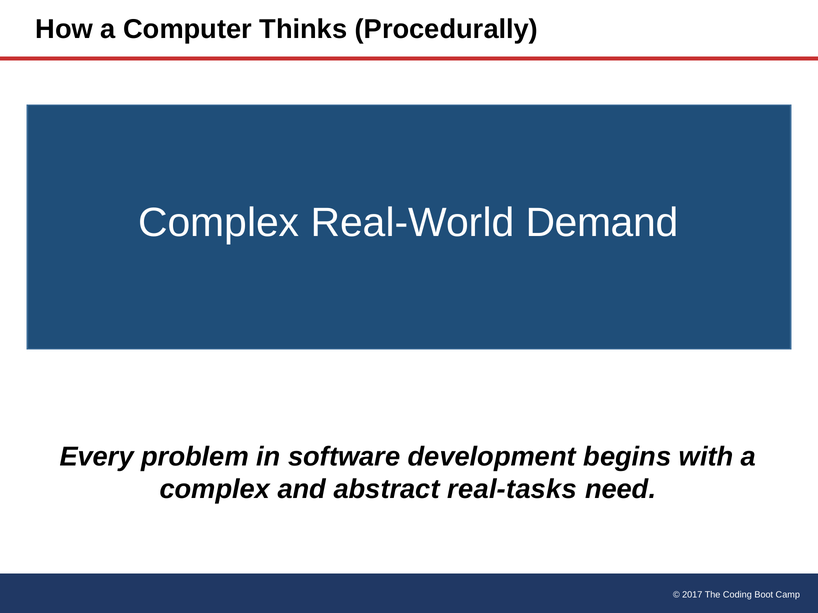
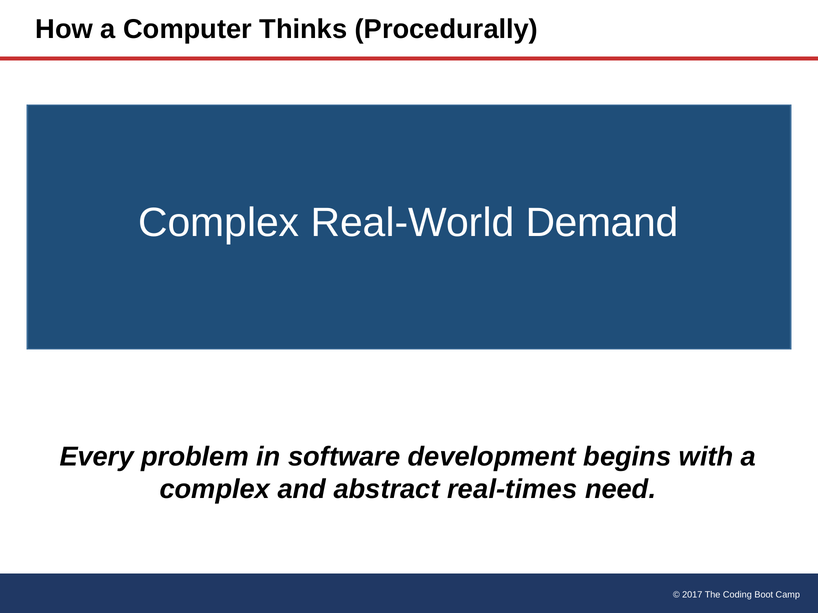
real-tasks: real-tasks -> real-times
